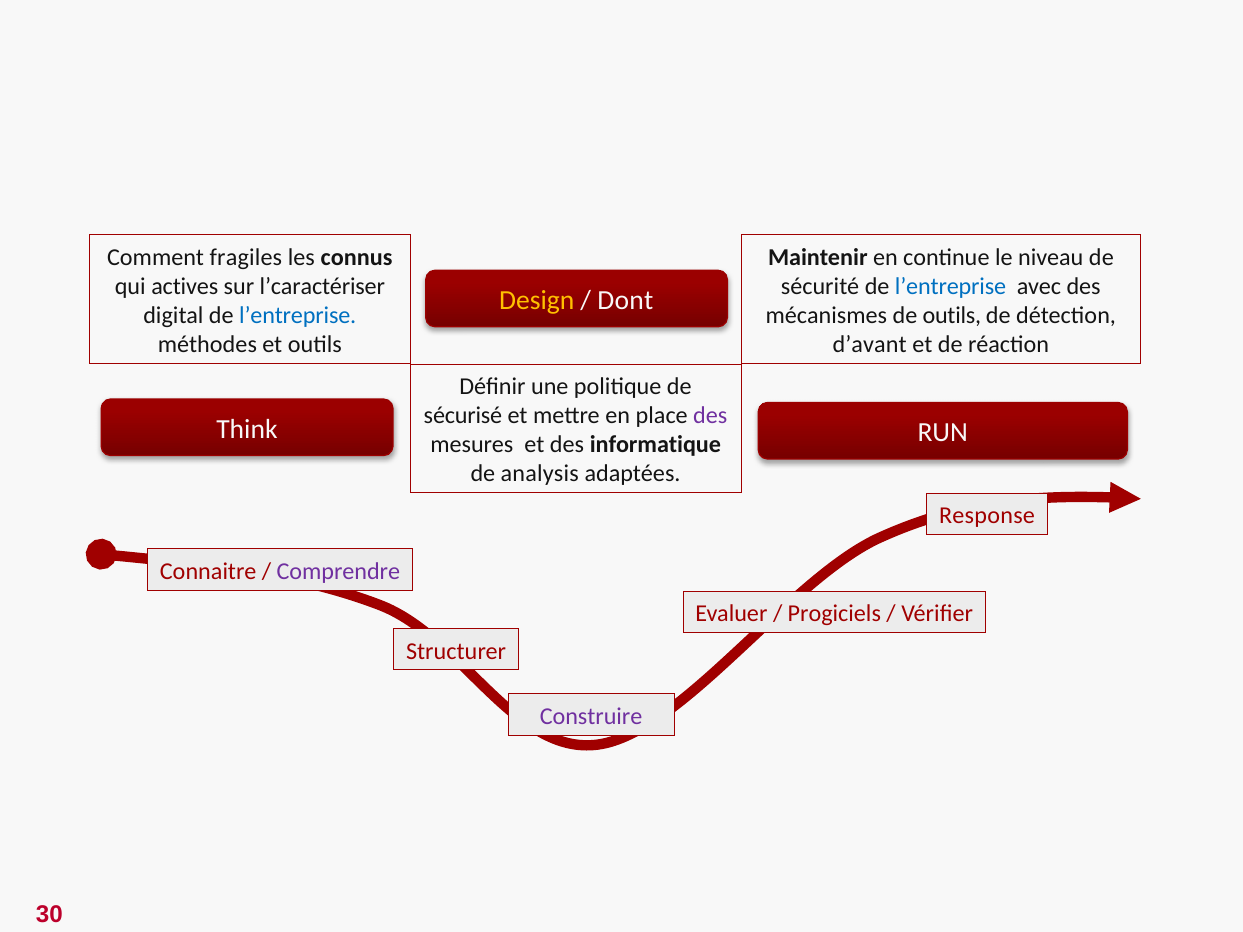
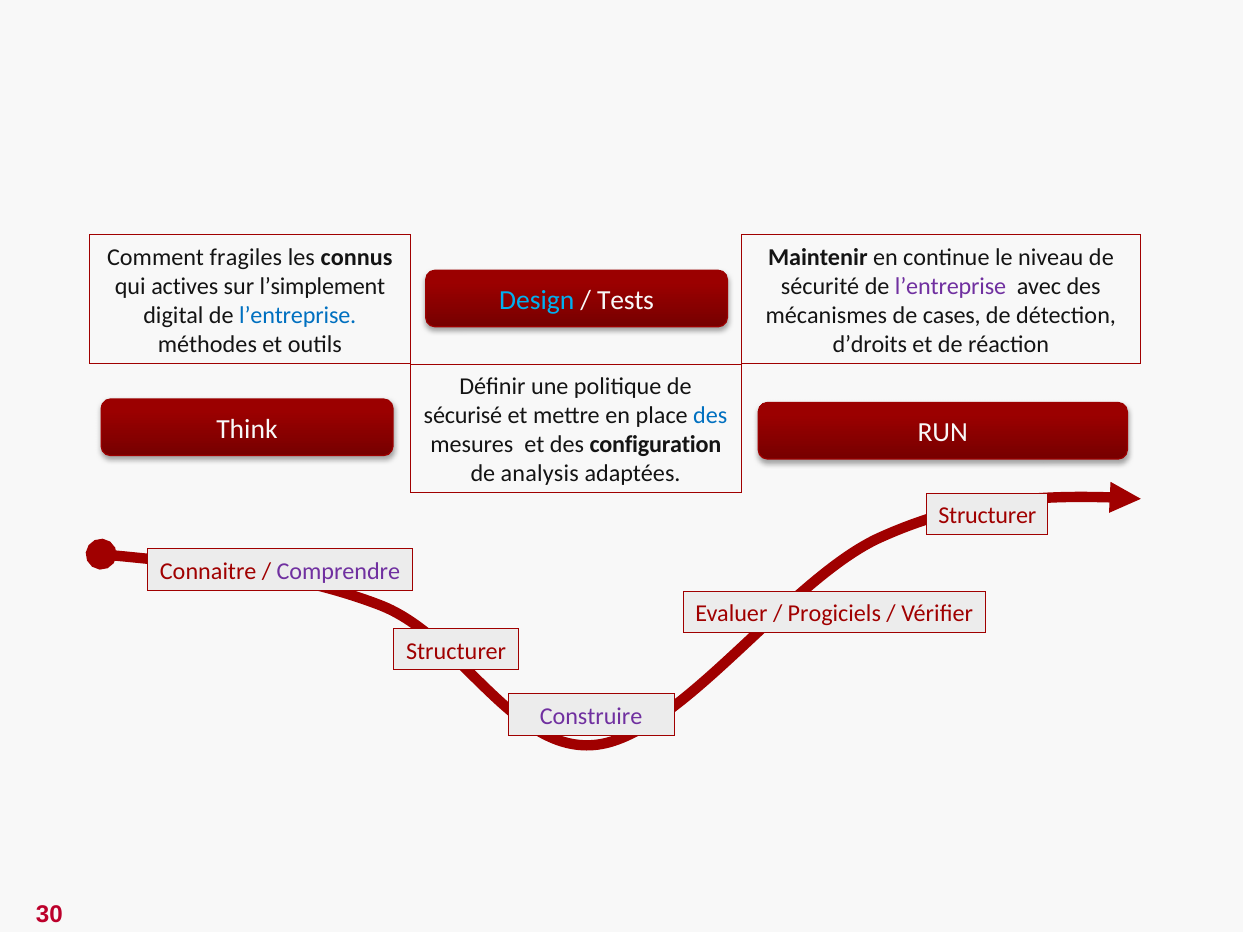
l’caractériser: l’caractériser -> l’simplement
l’entreprise at (951, 286) colour: blue -> purple
Design colour: yellow -> light blue
Dont: Dont -> Tests
de outils: outils -> cases
d’avant: d’avant -> d’droits
des at (710, 416) colour: purple -> blue
informatique: informatique -> configuration
Response at (987, 516): Response -> Structurer
